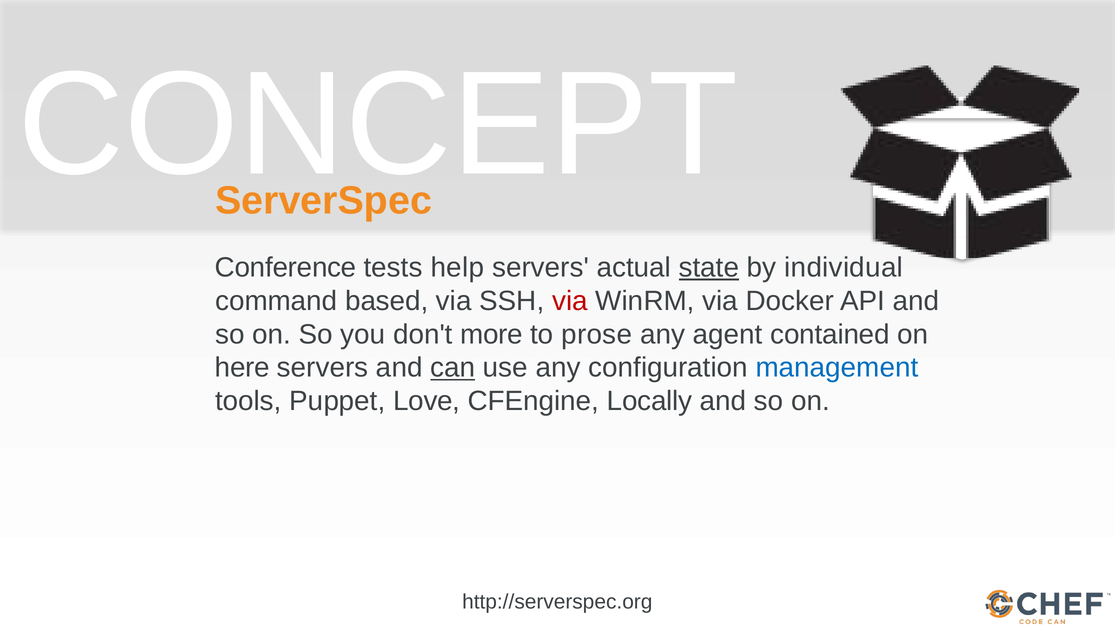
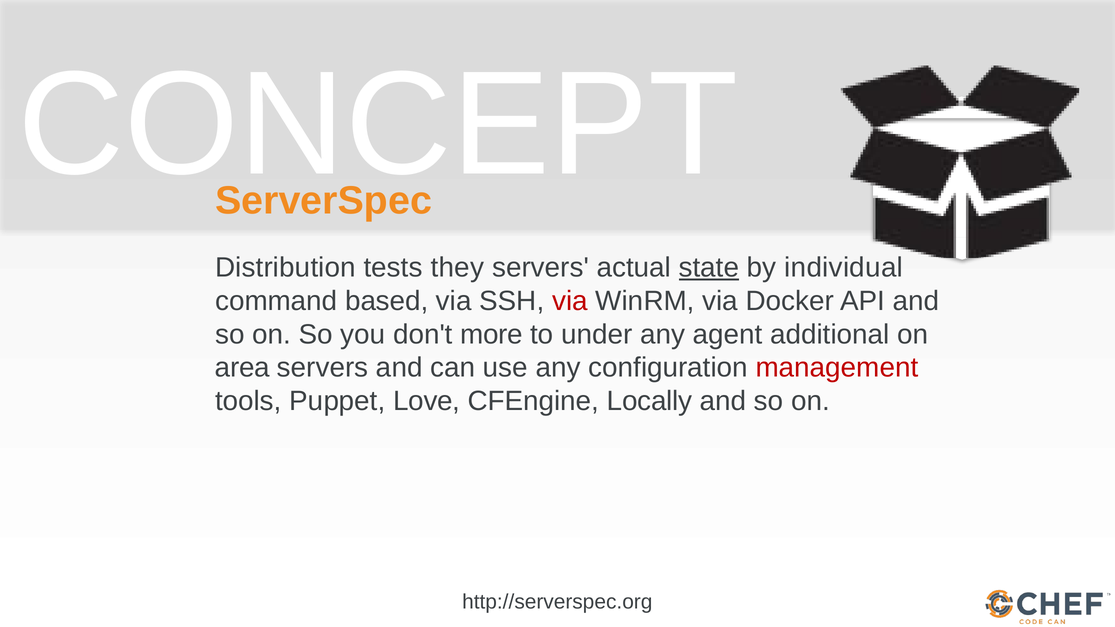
Conference: Conference -> Distribution
help: help -> they
prose: prose -> under
contained: contained -> additional
here: here -> area
can underline: present -> none
management colour: blue -> red
